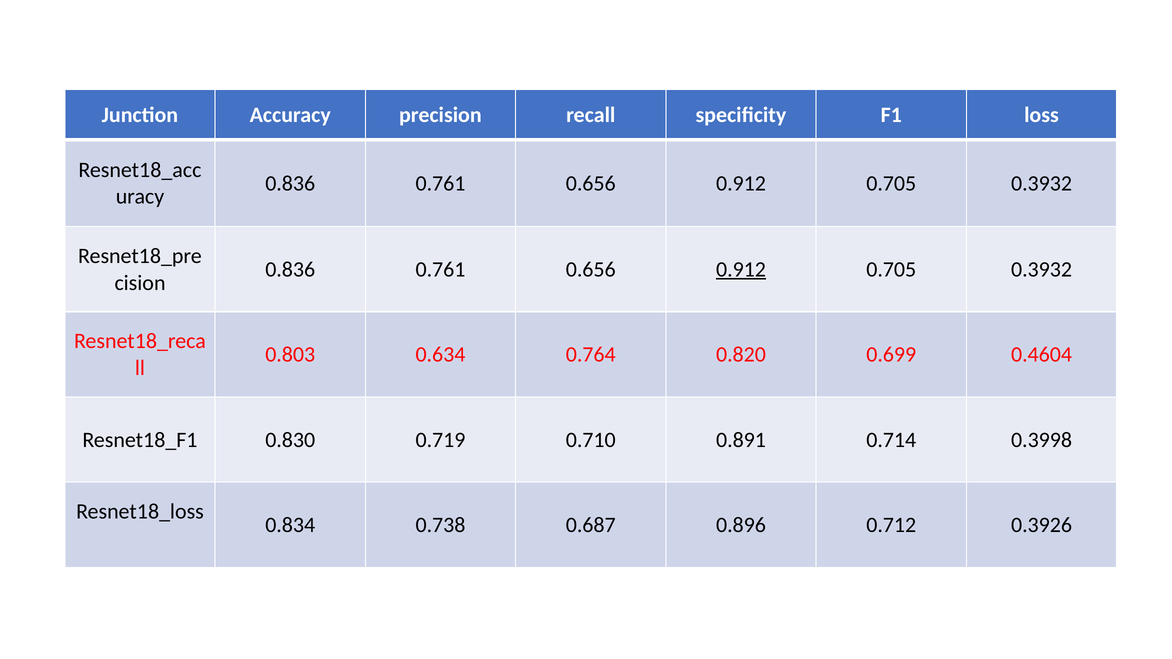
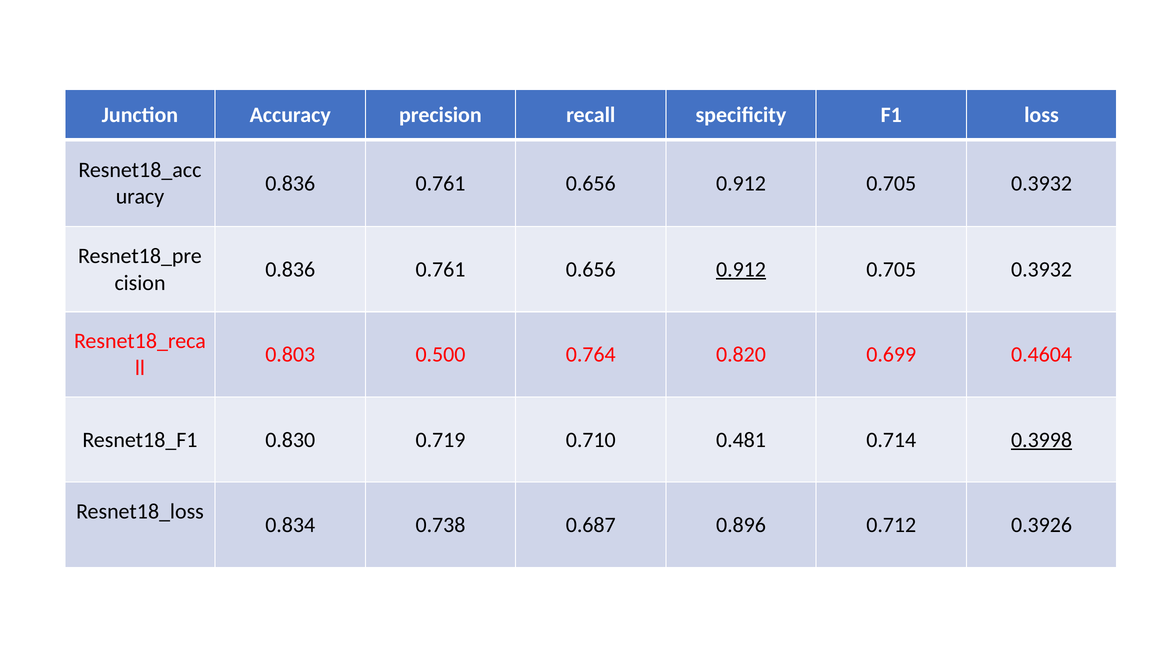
0.634: 0.634 -> 0.500
0.891: 0.891 -> 0.481
0.3998 underline: none -> present
